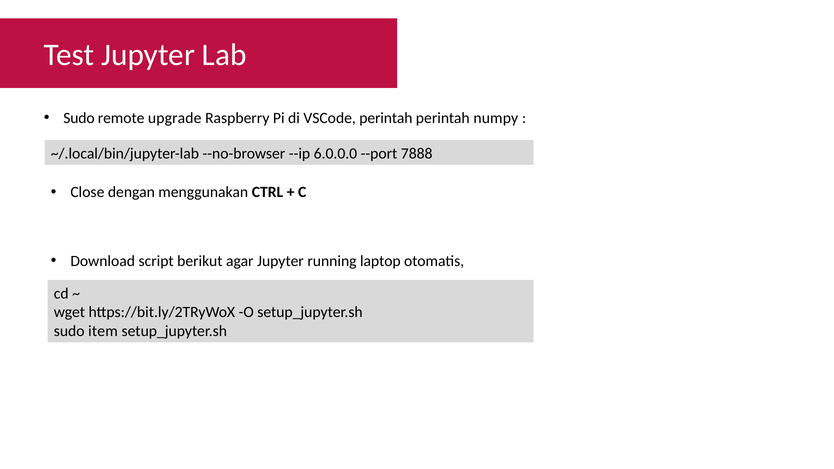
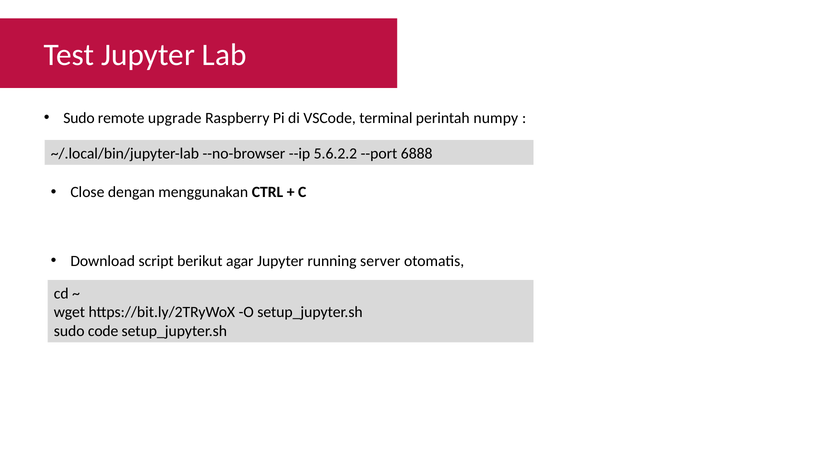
VSCode perintah: perintah -> terminal
6.0.0.0: 6.0.0.0 -> 5.6.2.2
7888: 7888 -> 6888
laptop: laptop -> server
item: item -> code
